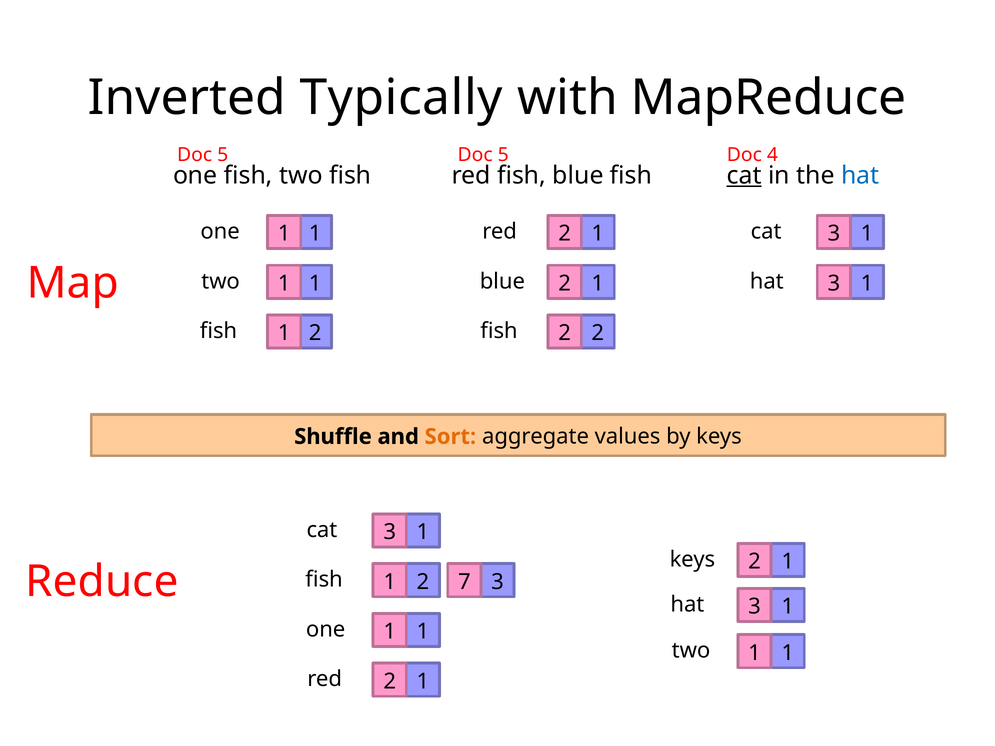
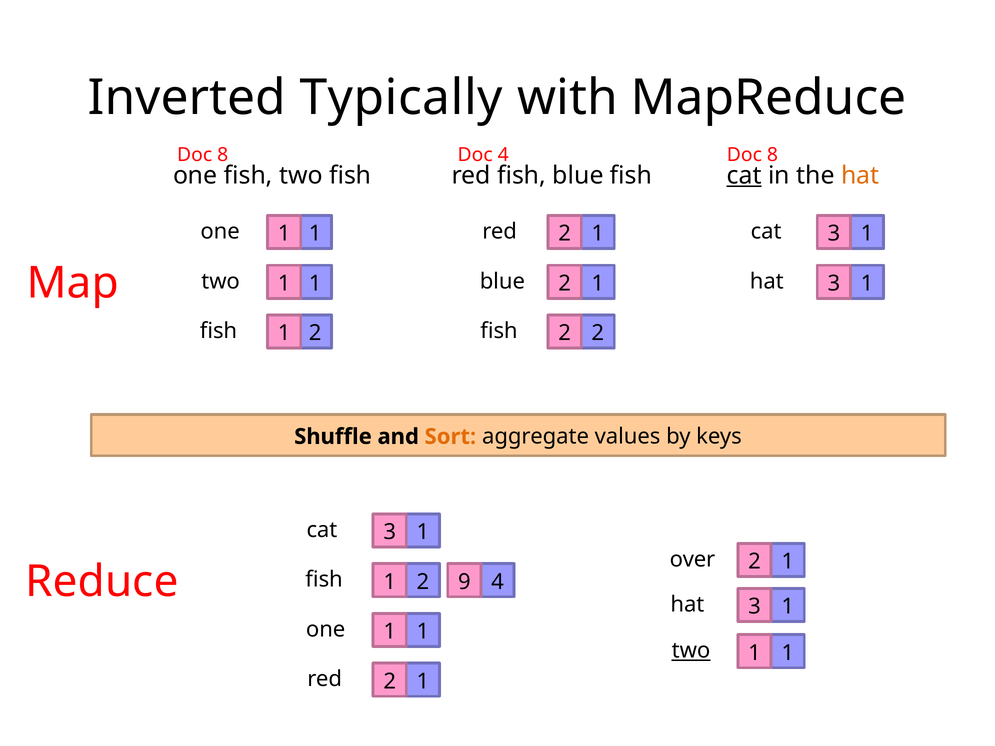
5 at (223, 155): 5 -> 8
5 at (503, 155): 5 -> 4
4 at (772, 155): 4 -> 8
hat at (860, 175) colour: blue -> orange
keys at (692, 560): keys -> over
7: 7 -> 9
2 3: 3 -> 4
two at (691, 651) underline: none -> present
